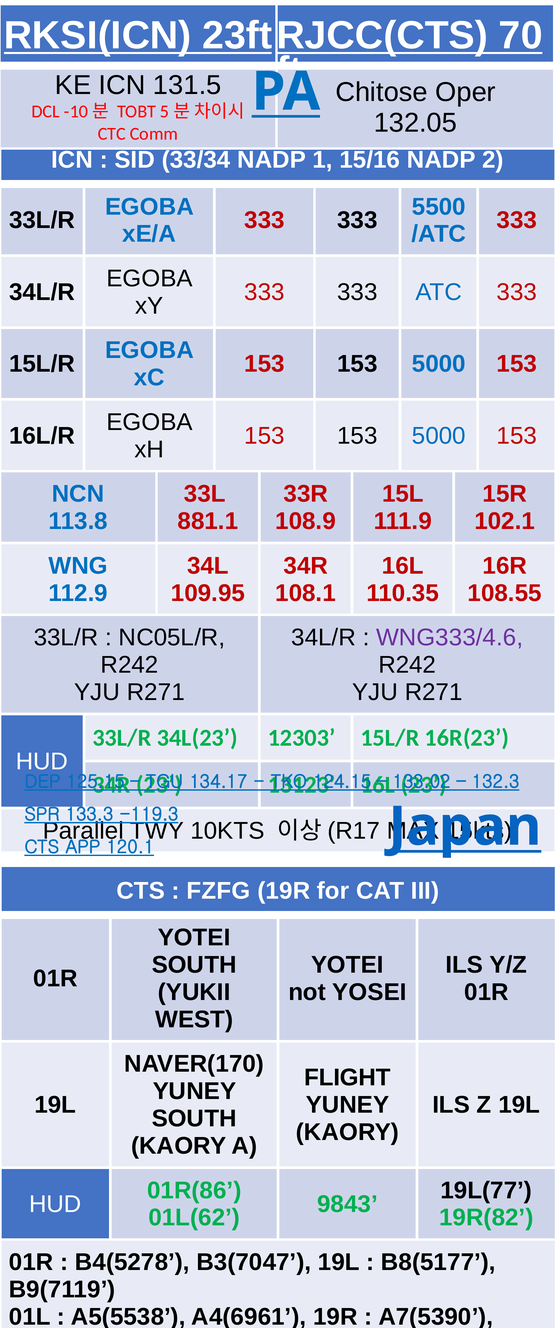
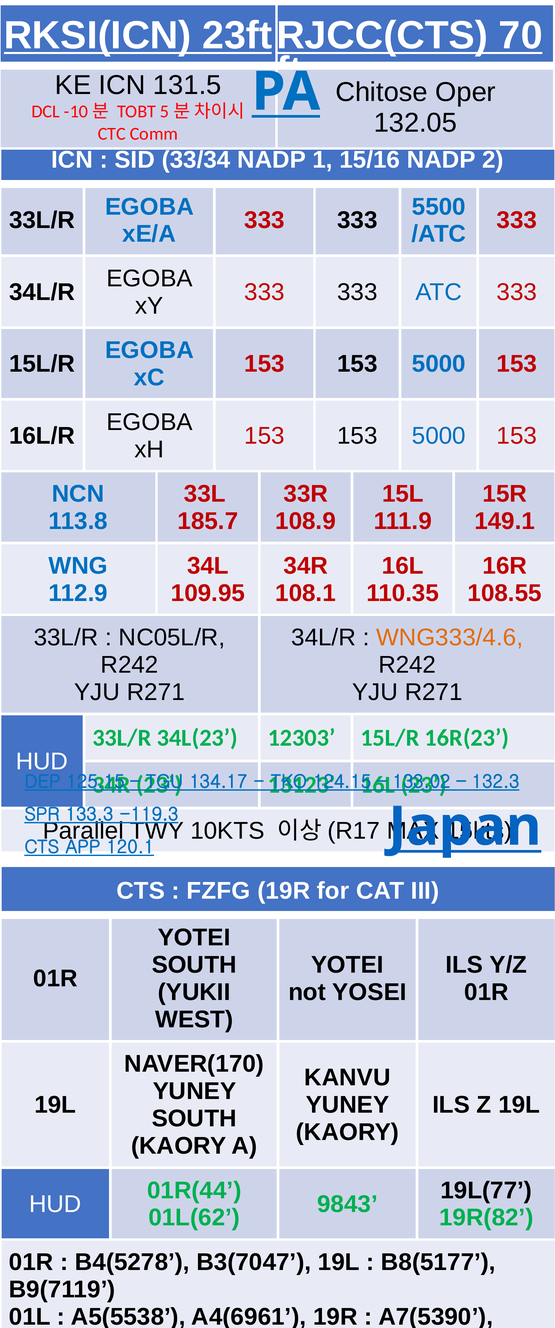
881.1: 881.1 -> 185.7
102.1: 102.1 -> 149.1
WNG333/4.6 colour: purple -> orange
FLIGHT: FLIGHT -> KANVU
01R(86: 01R(86 -> 01R(44
